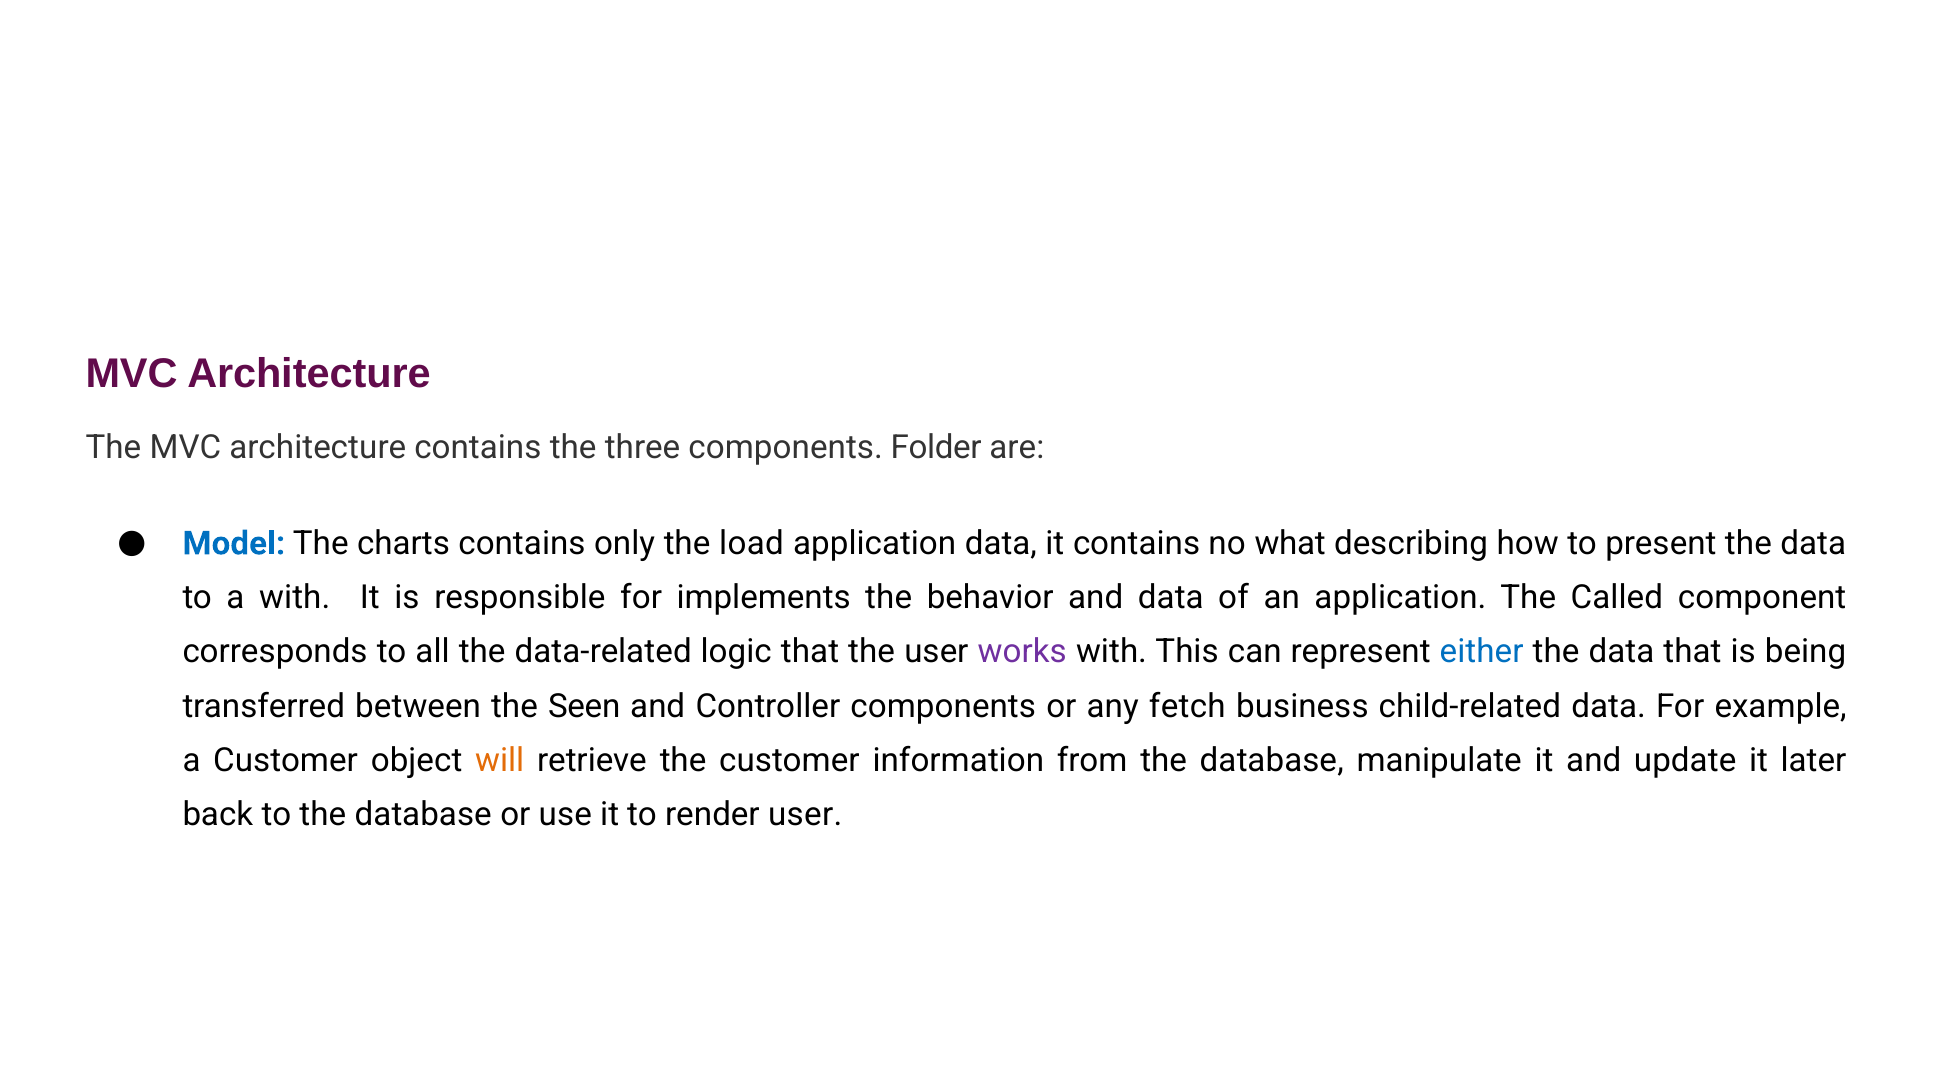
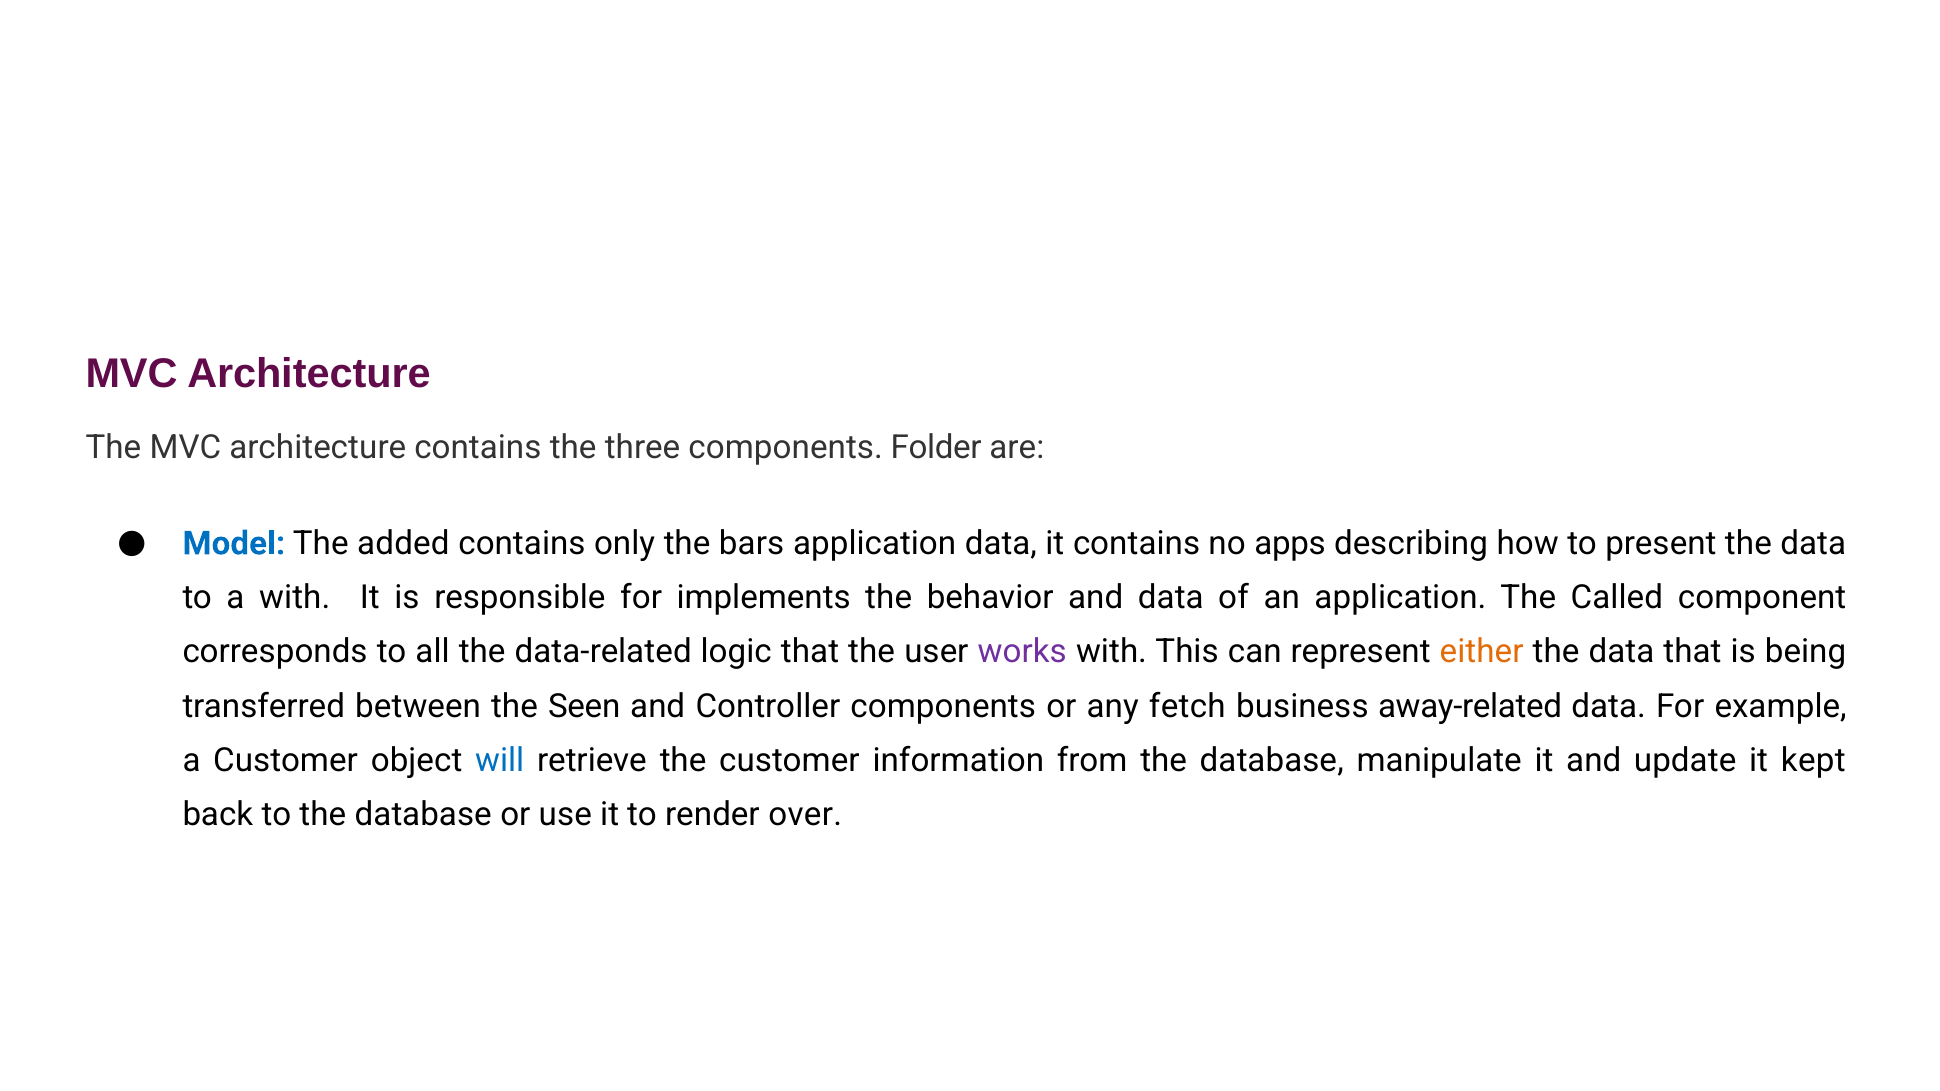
charts: charts -> added
load: load -> bars
what: what -> apps
either colour: blue -> orange
child-related: child-related -> away-related
will colour: orange -> blue
later: later -> kept
render user: user -> over
